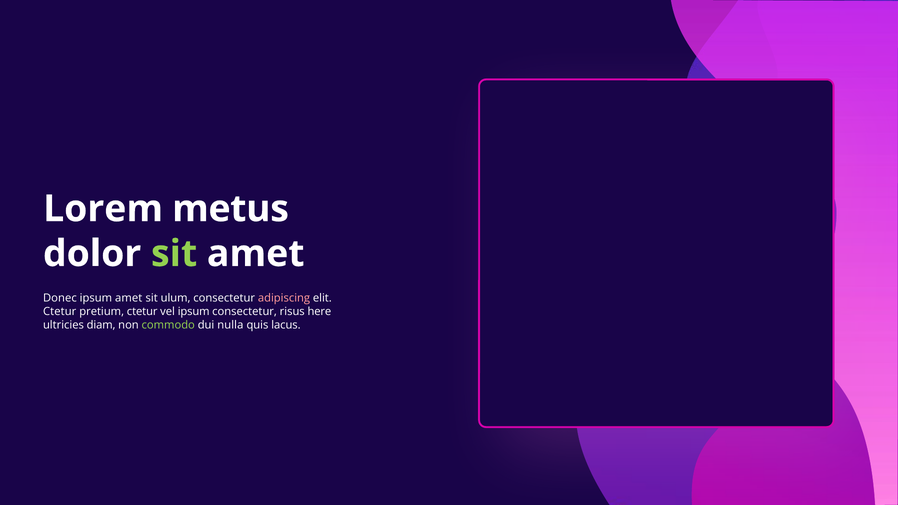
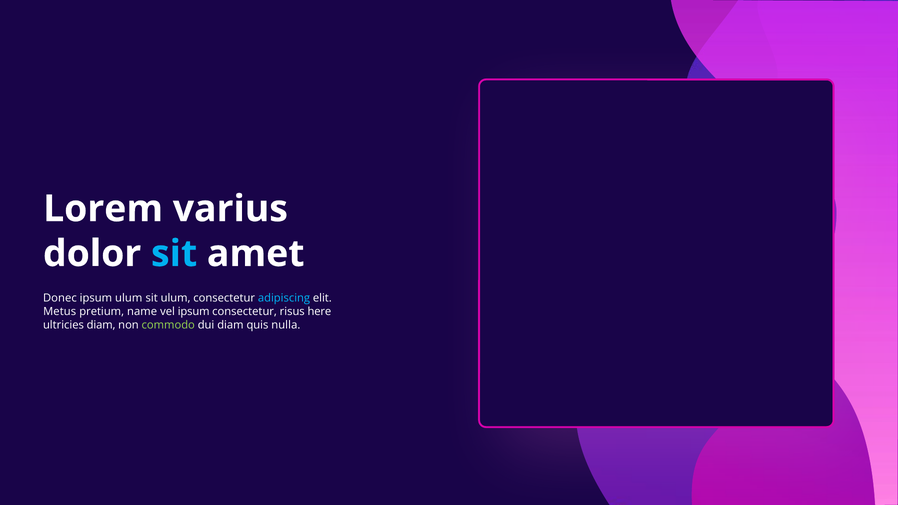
metus: metus -> varius
sit at (174, 254) colour: light green -> light blue
ipsum amet: amet -> ulum
adipiscing colour: pink -> light blue
Ctetur at (60, 312): Ctetur -> Metus
pretium ctetur: ctetur -> name
dui nulla: nulla -> diam
lacus: lacus -> nulla
